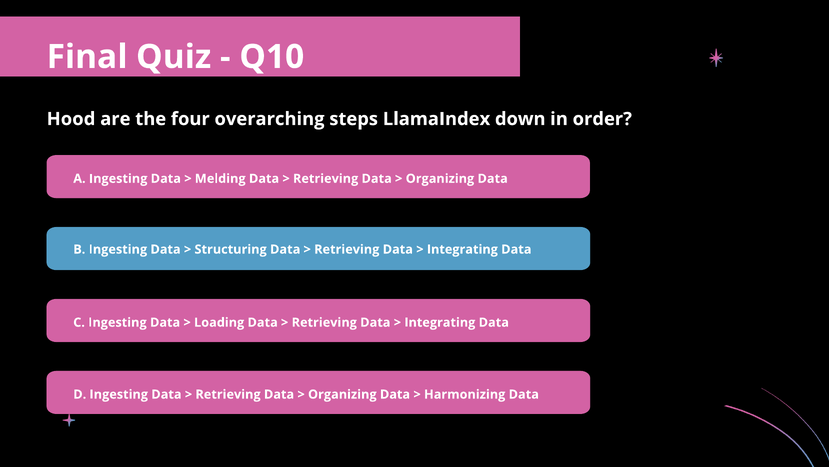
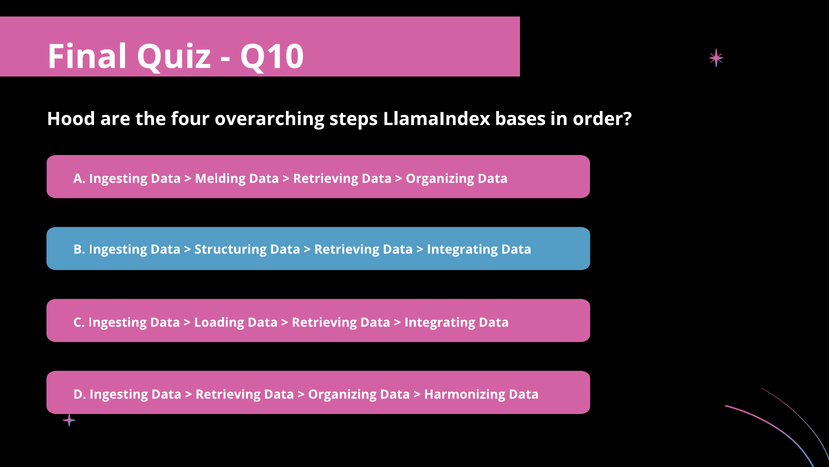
down: down -> bases
